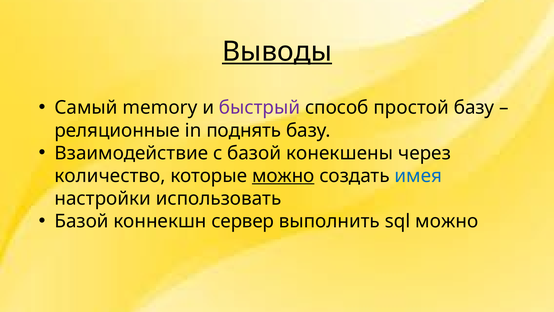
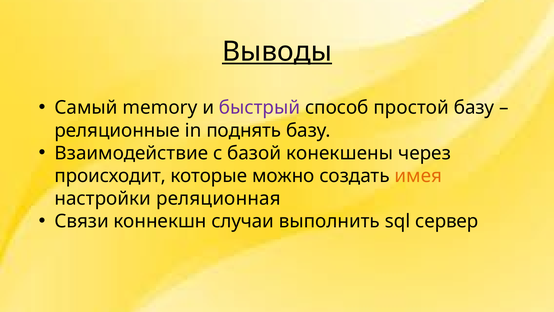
количество: количество -> происходит
можно at (283, 176) underline: present -> none
имея colour: blue -> orange
использовать: использовать -> реляционная
Базой at (82, 221): Базой -> Связи
сервер: сервер -> случаи
sql можно: можно -> сервер
